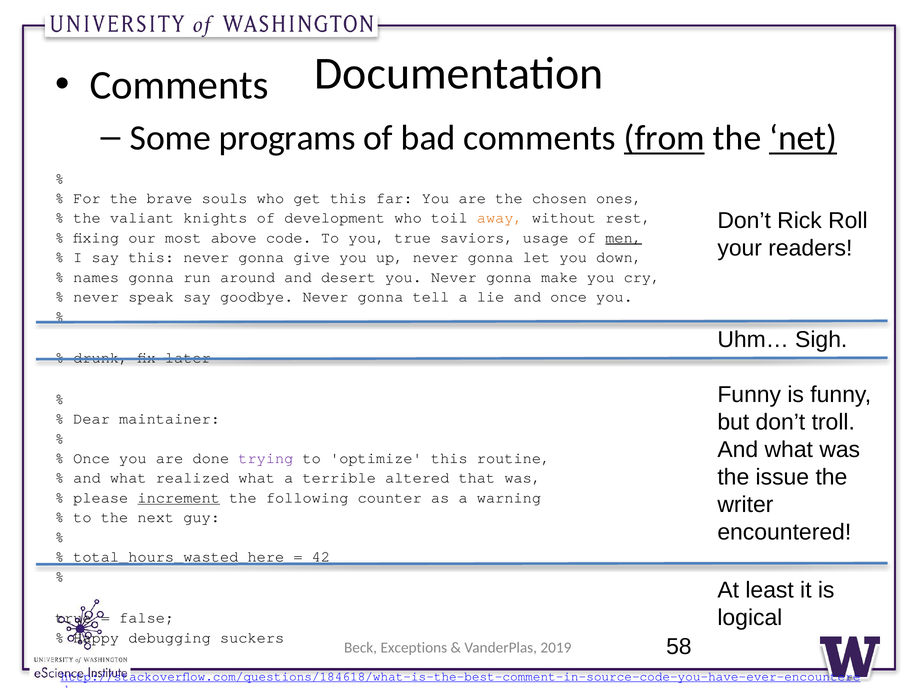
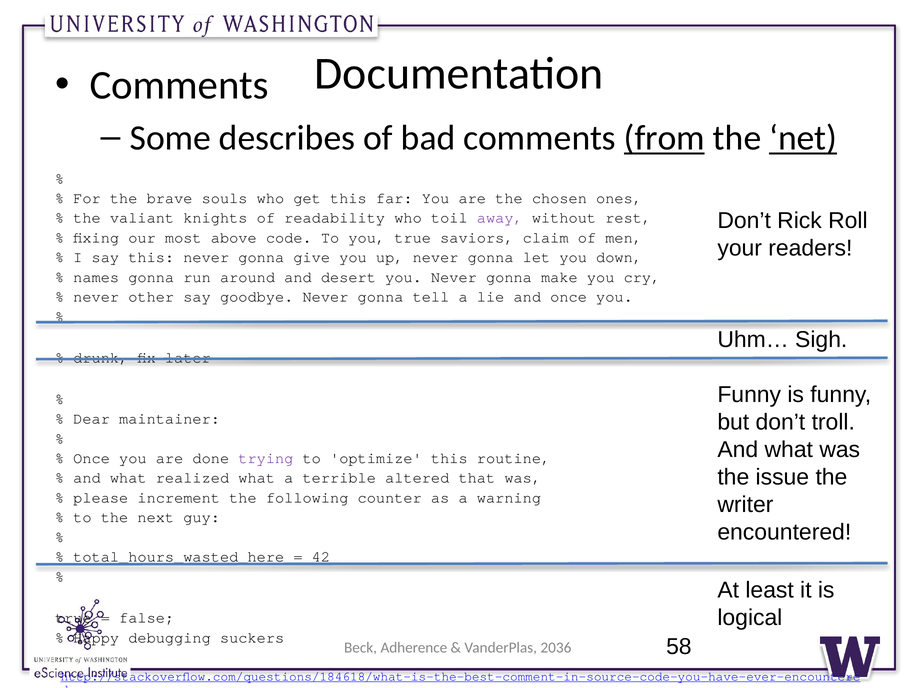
programs: programs -> describes
development: development -> readability
away colour: orange -> purple
usage: usage -> claim
men underline: present -> none
speak: speak -> other
increment underline: present -> none
Exceptions: Exceptions -> Adherence
2019: 2019 -> 2036
